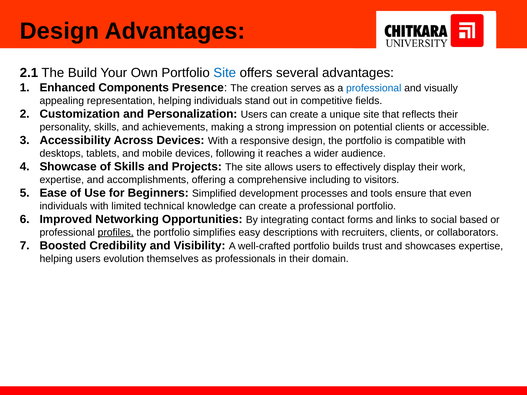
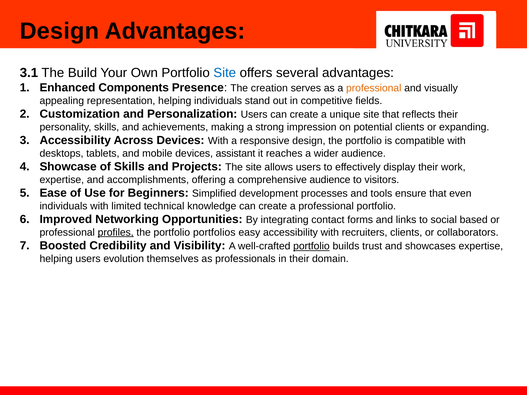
2.1: 2.1 -> 3.1
professional at (374, 88) colour: blue -> orange
accessible: accessible -> expanding
following: following -> assistant
comprehensive including: including -> audience
simplifies: simplifies -> portfolios
easy descriptions: descriptions -> accessibility
portfolio at (311, 246) underline: none -> present
